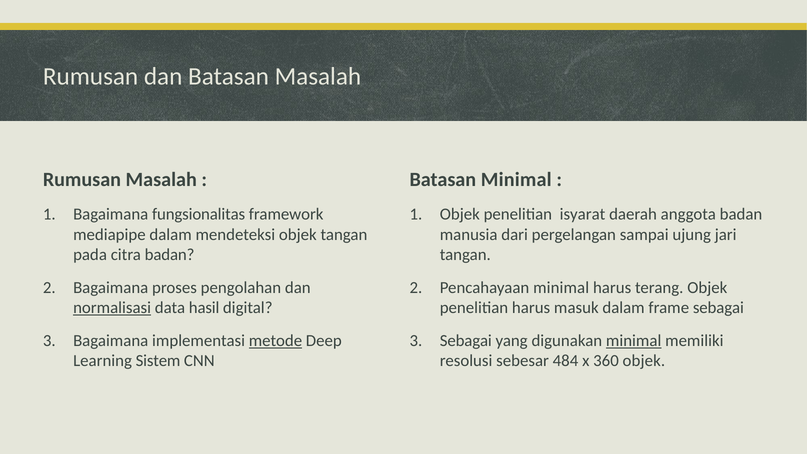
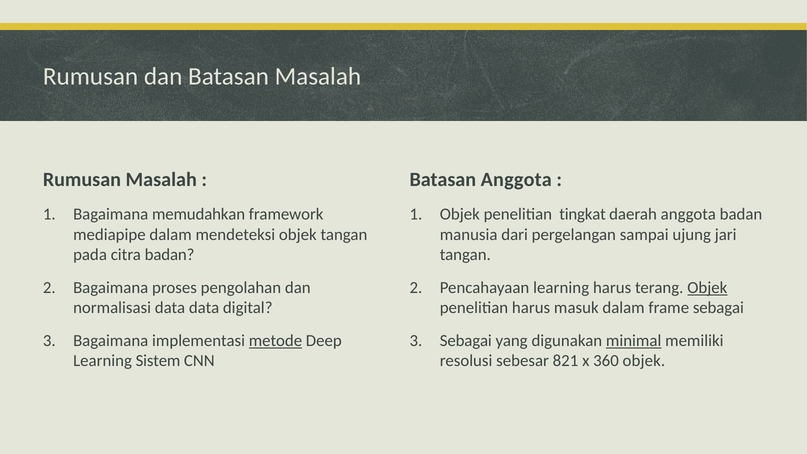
Batasan Minimal: Minimal -> Anggota
fungsionalitas: fungsionalitas -> memudahkan
isyarat: isyarat -> tingkat
Pencahayaan minimal: minimal -> learning
Objek at (707, 288) underline: none -> present
normalisasi underline: present -> none
data hasil: hasil -> data
484: 484 -> 821
